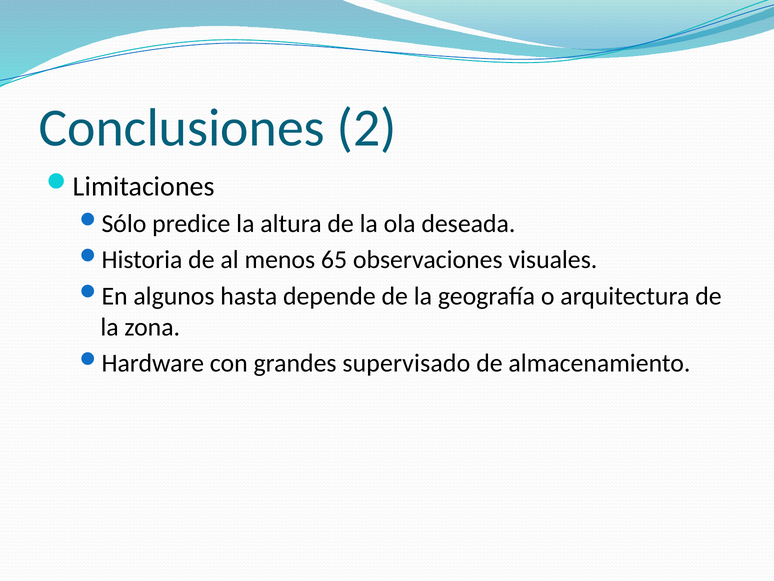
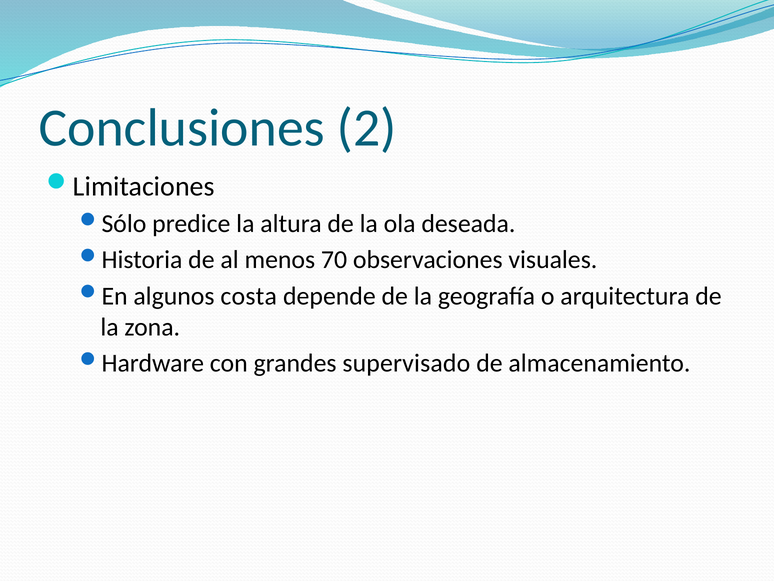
65: 65 -> 70
hasta: hasta -> costa
